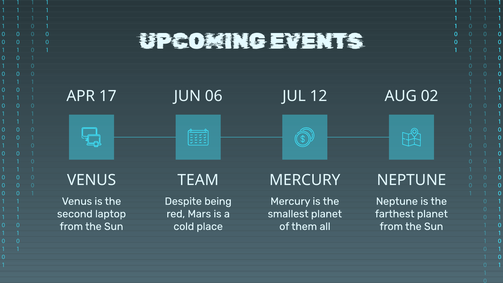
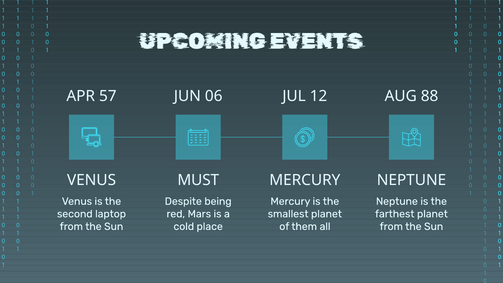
17: 17 -> 57
02: 02 -> 88
TEAM: TEAM -> MUST
